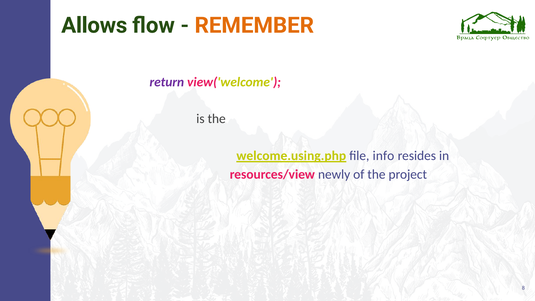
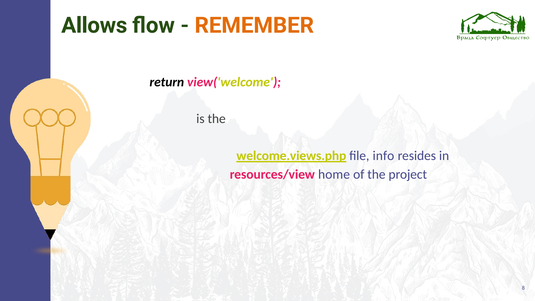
return colour: purple -> black
welcome.using.php: welcome.using.php -> welcome.views.php
newly: newly -> home
